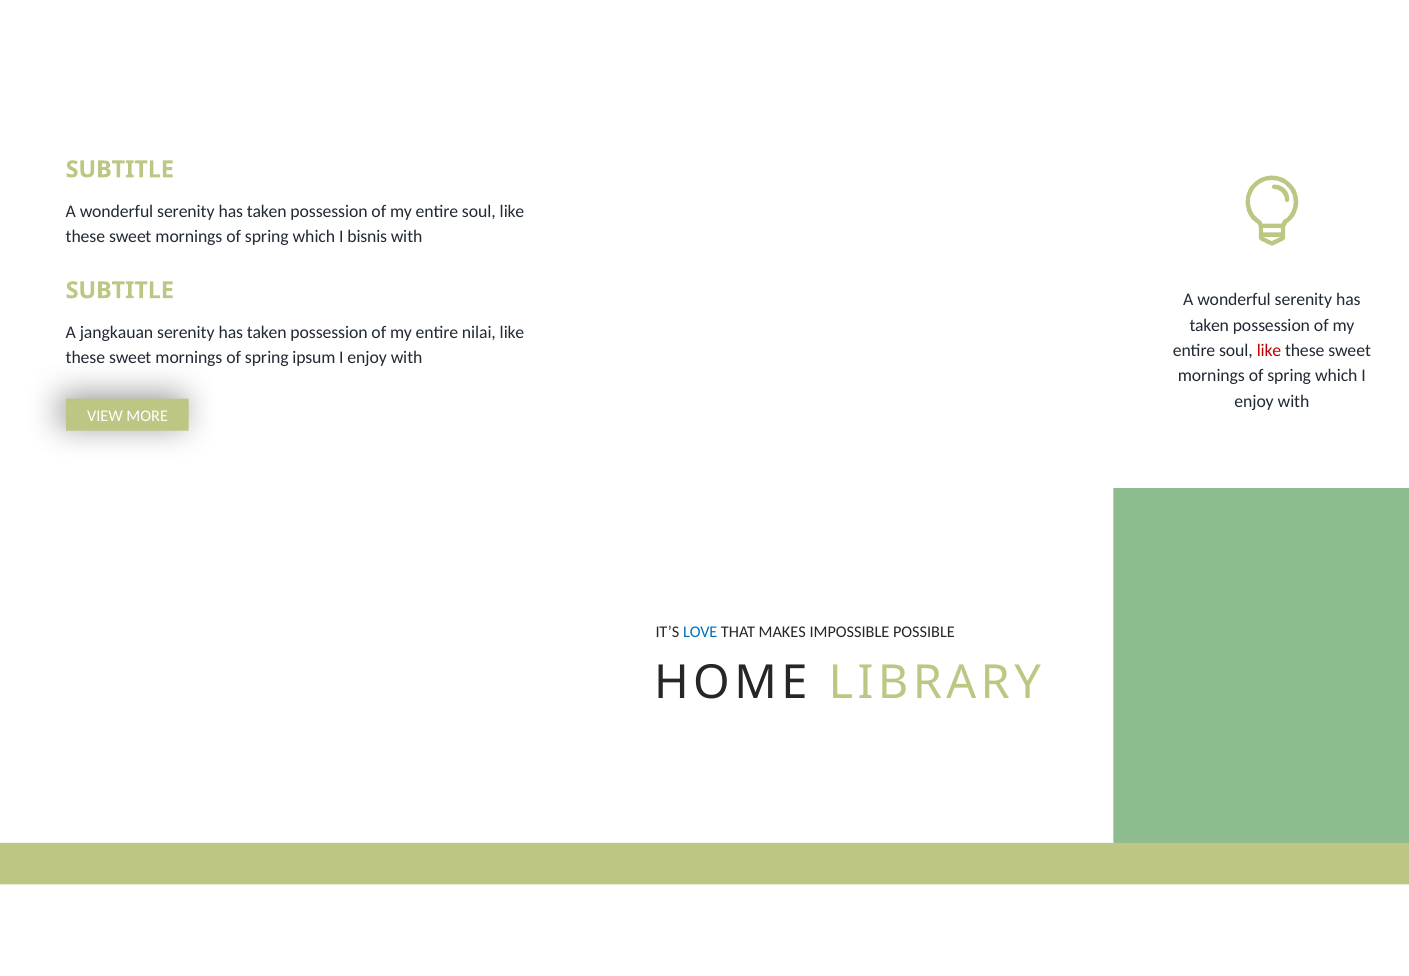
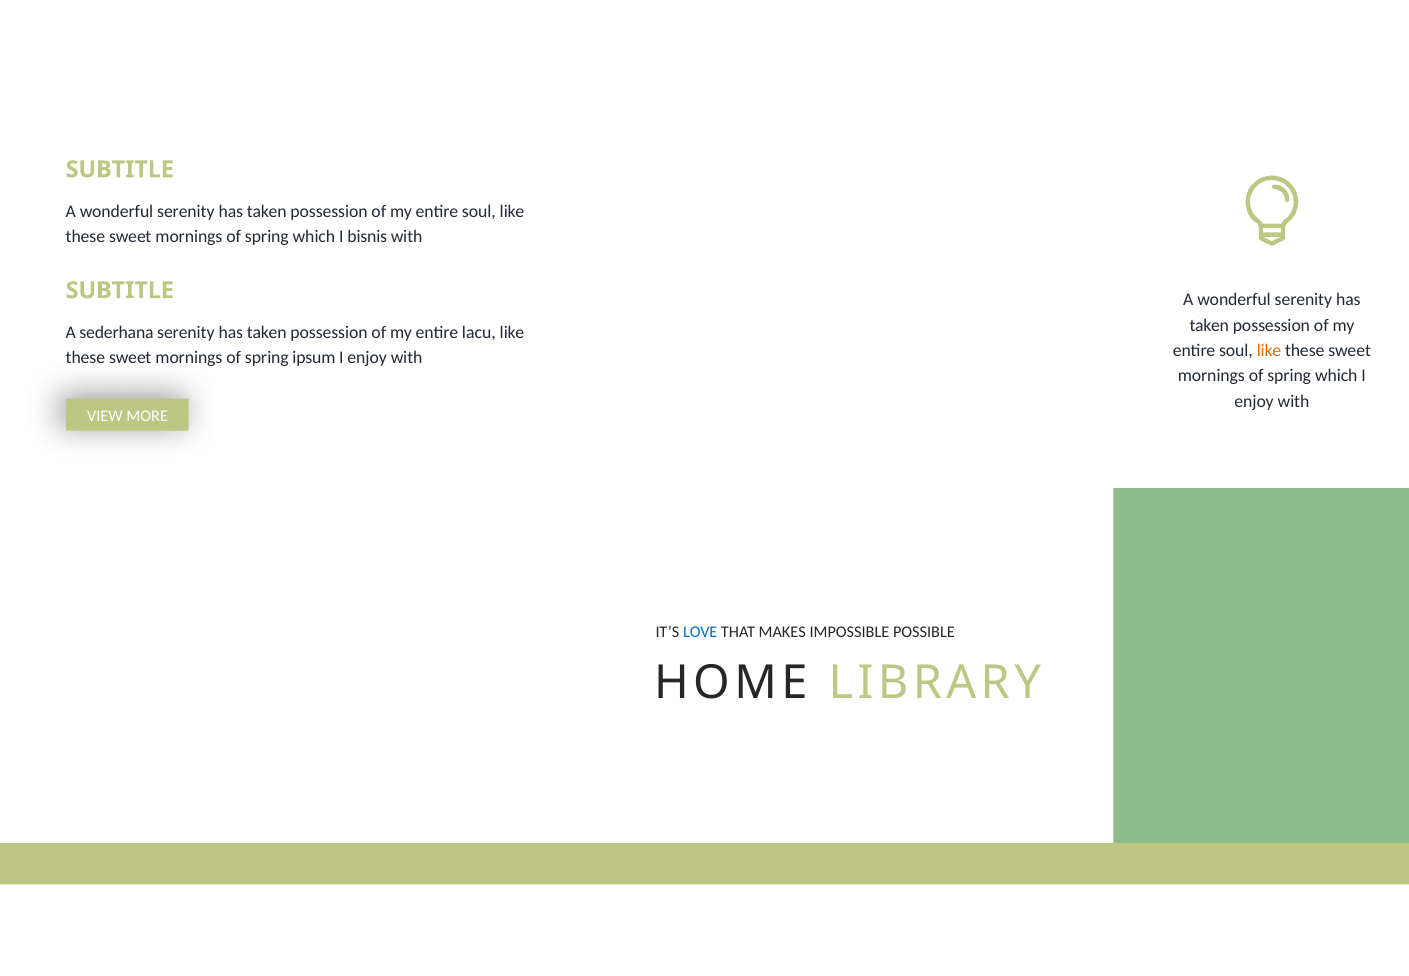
jangkauan: jangkauan -> sederhana
nilai: nilai -> lacu
like at (1269, 351) colour: red -> orange
